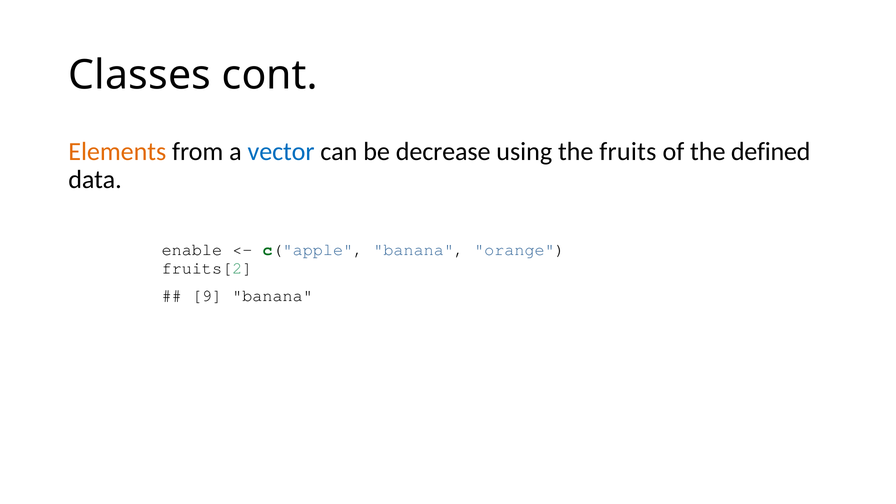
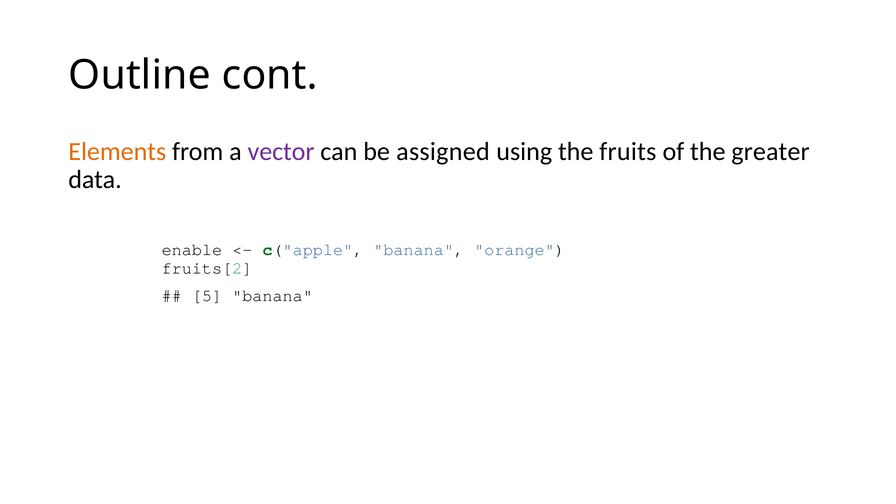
Classes: Classes -> Outline
vector colour: blue -> purple
decrease: decrease -> assigned
defined: defined -> greater
9: 9 -> 5
